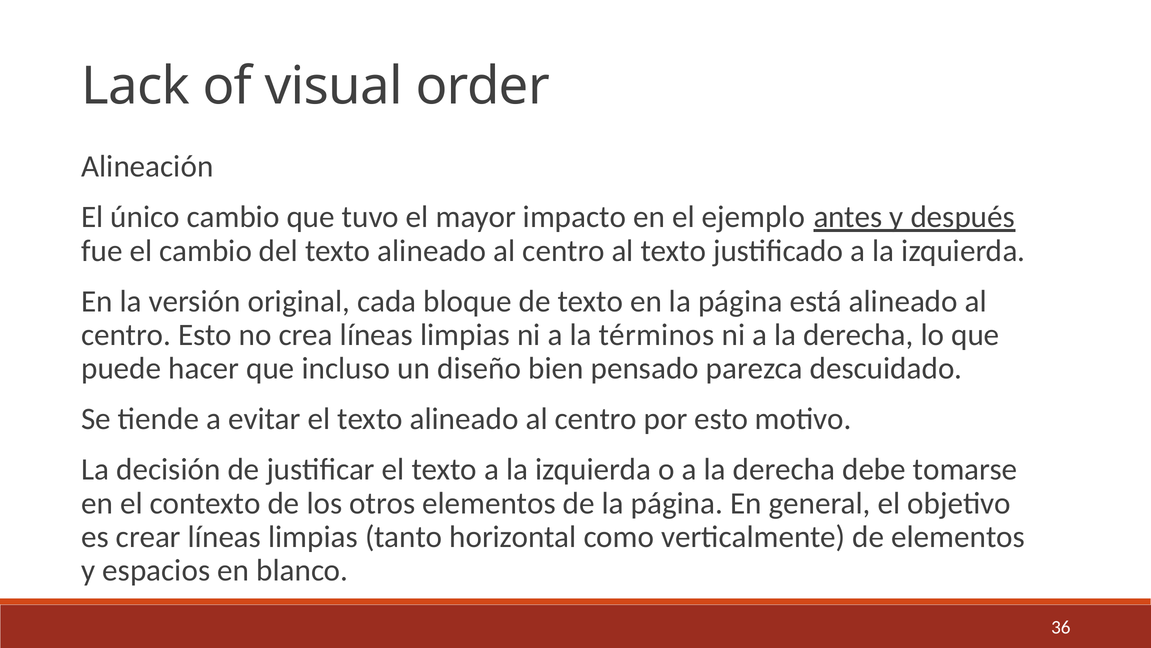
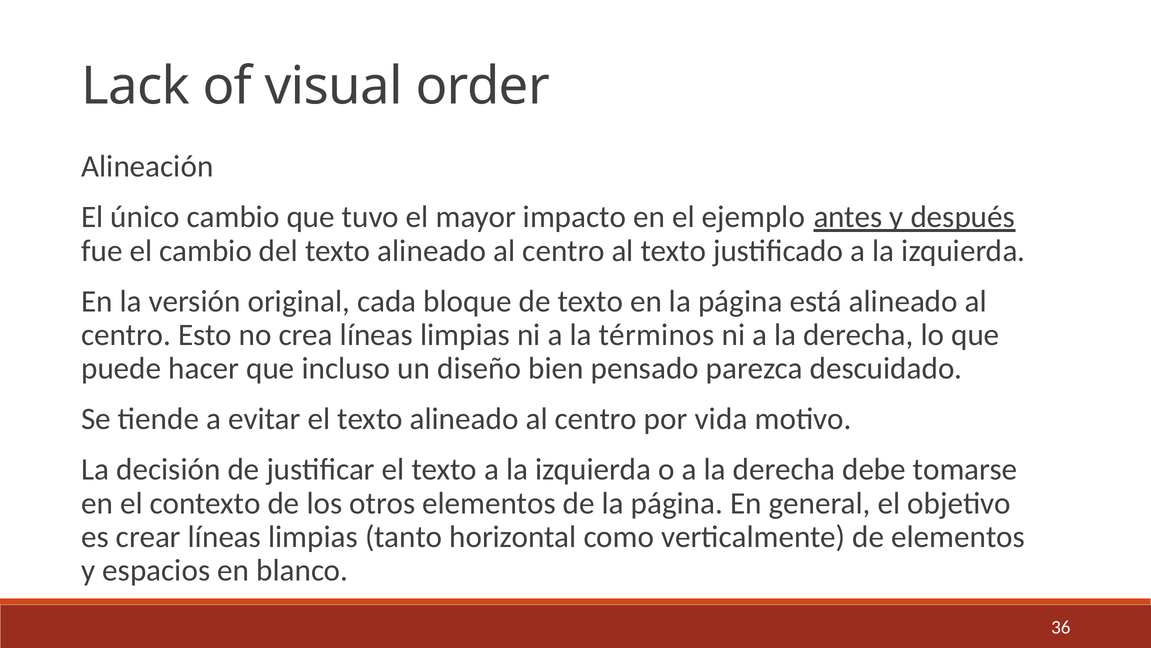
por esto: esto -> vida
